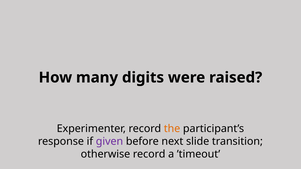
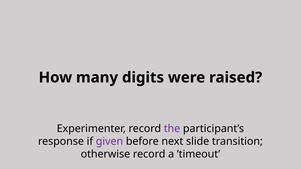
the colour: orange -> purple
